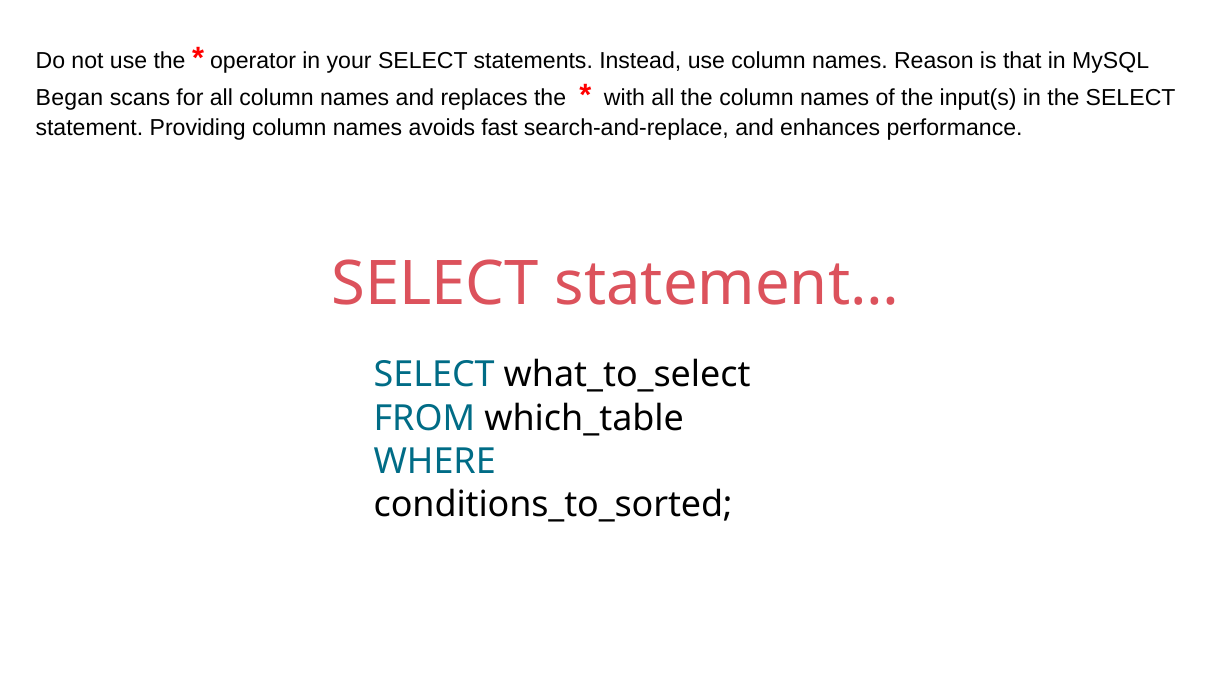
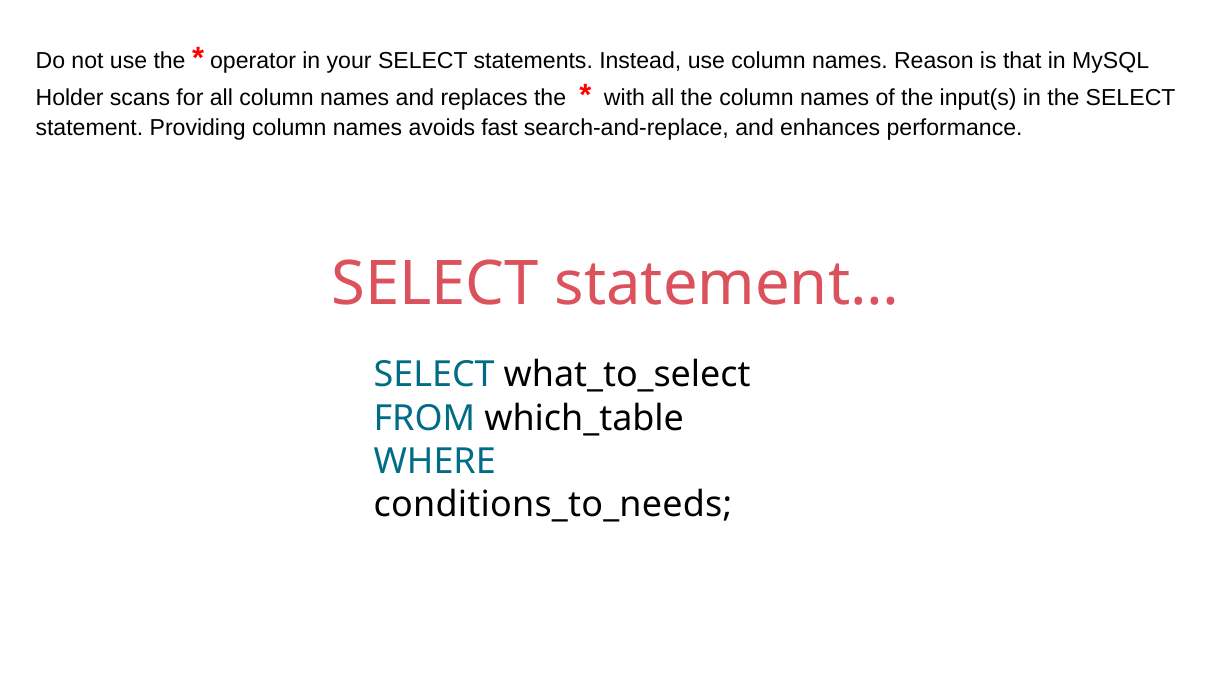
Began: Began -> Holder
conditions_to_sorted: conditions_to_sorted -> conditions_to_needs
